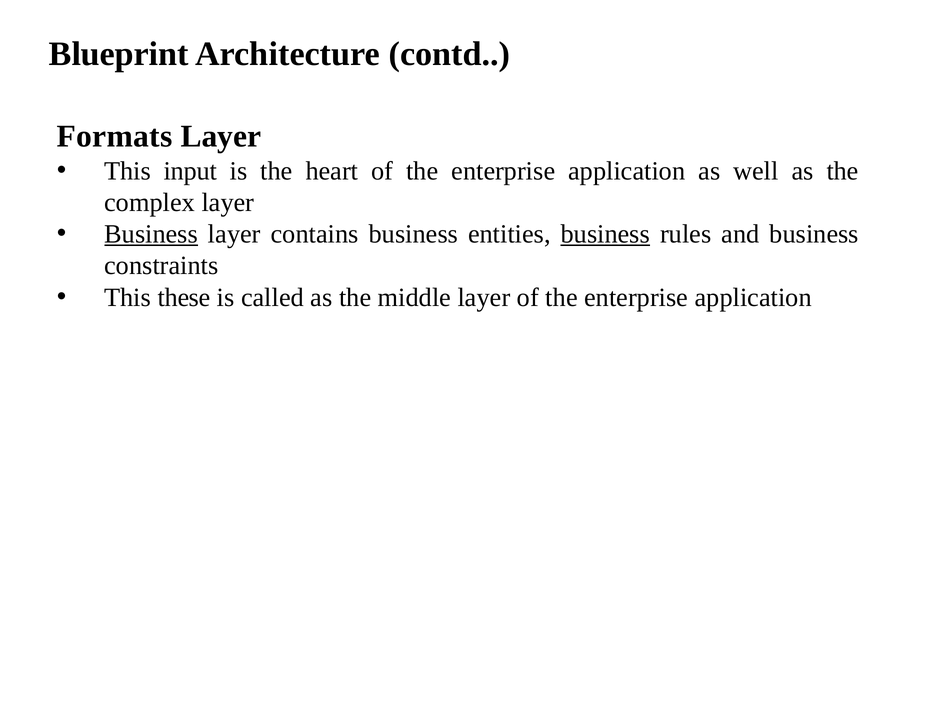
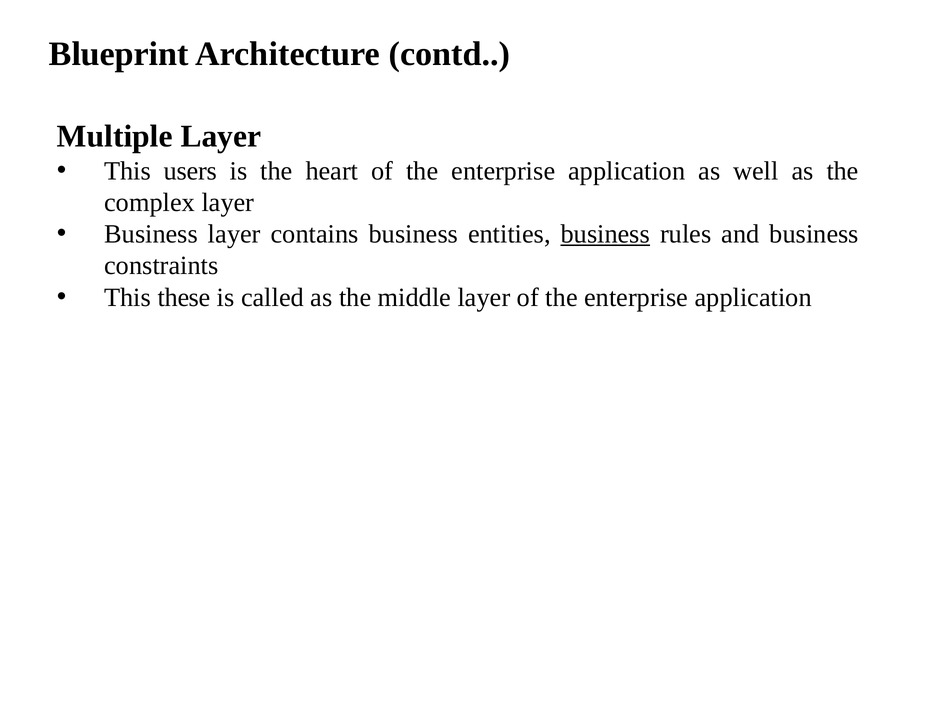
Formats: Formats -> Multiple
input: input -> users
Business at (151, 234) underline: present -> none
